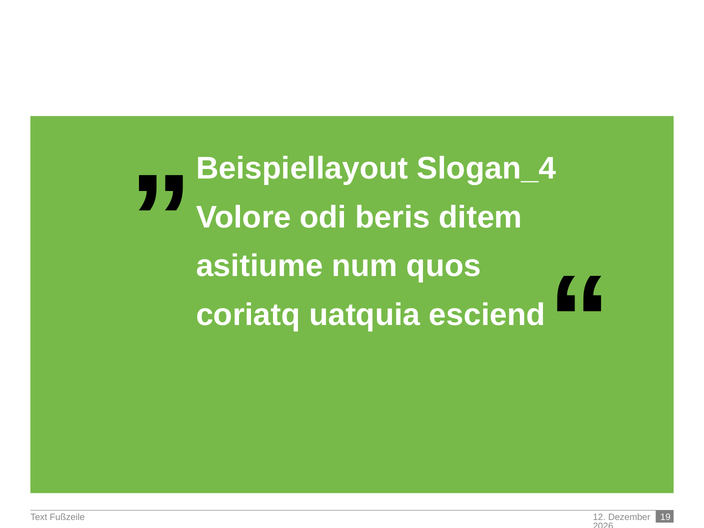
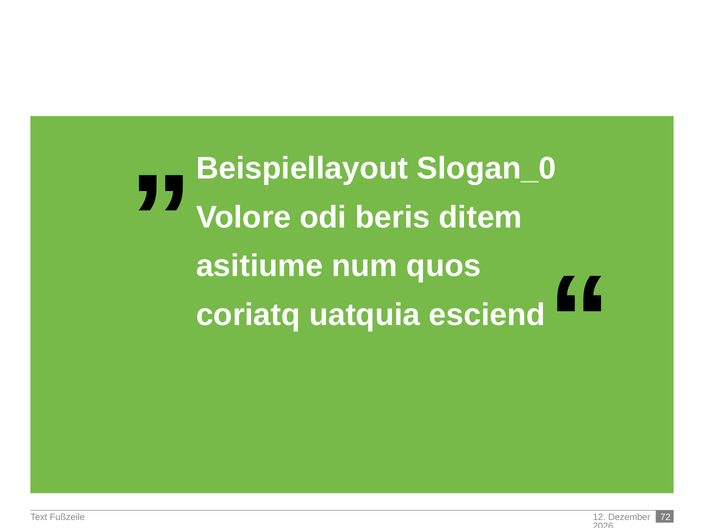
Slogan_4: Slogan_4 -> Slogan_0
19: 19 -> 72
